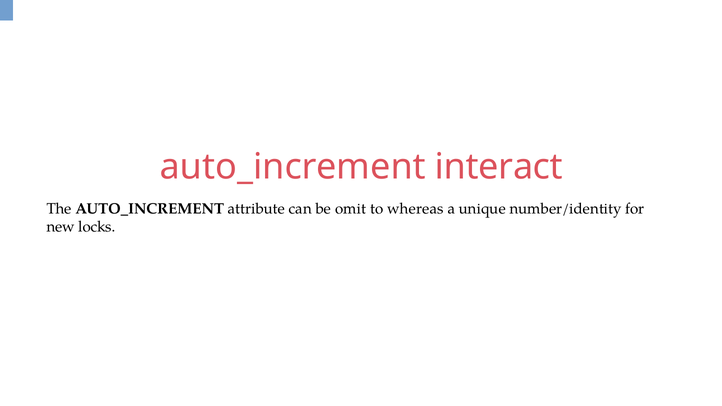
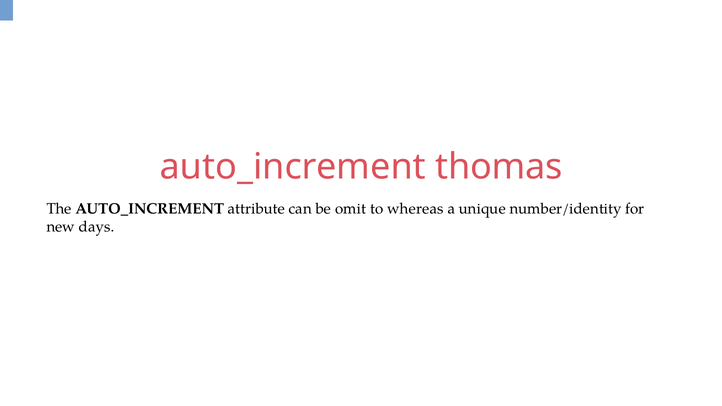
interact: interact -> thomas
locks: locks -> days
